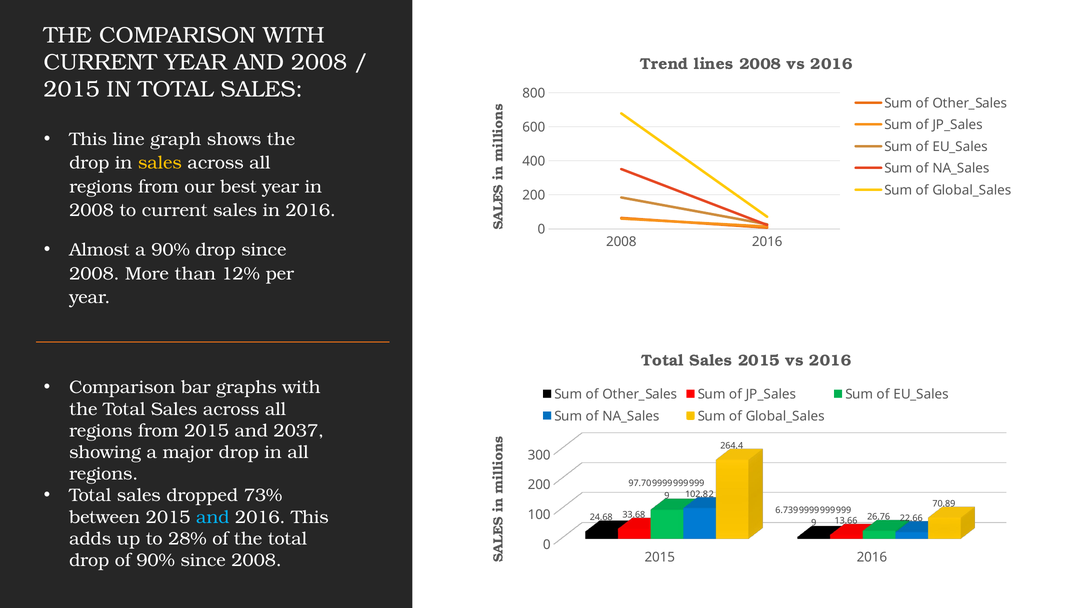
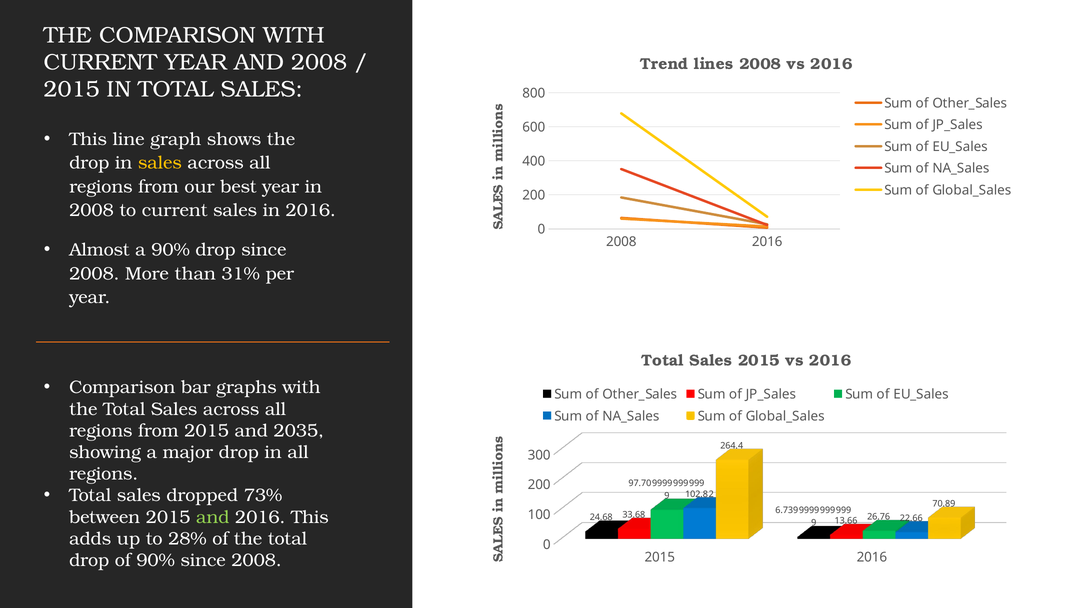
12%: 12% -> 31%
2037: 2037 -> 2035
and at (213, 517) colour: light blue -> light green
